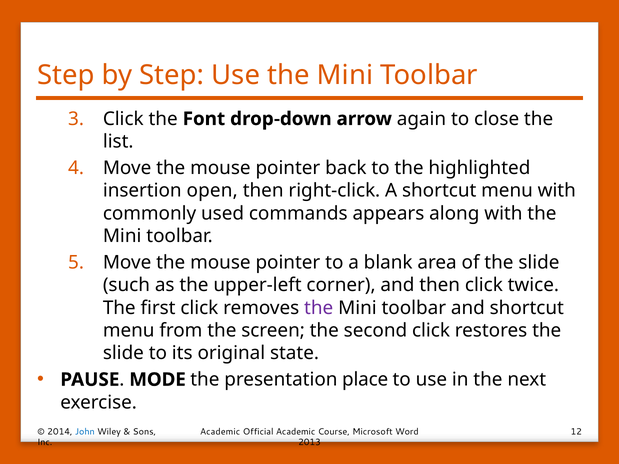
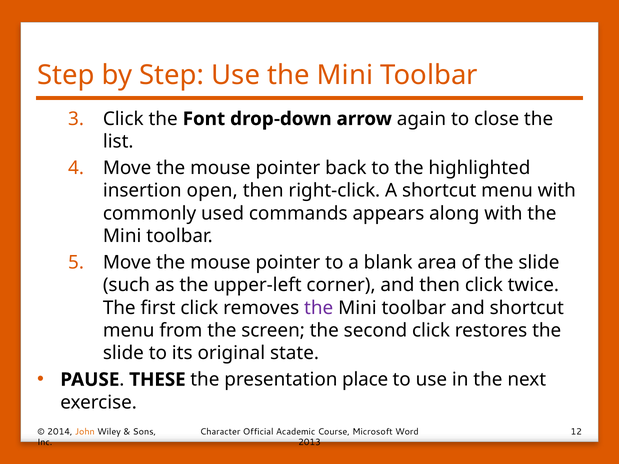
MODE: MODE -> THESE
John colour: blue -> orange
Academic at (220, 432): Academic -> Character
